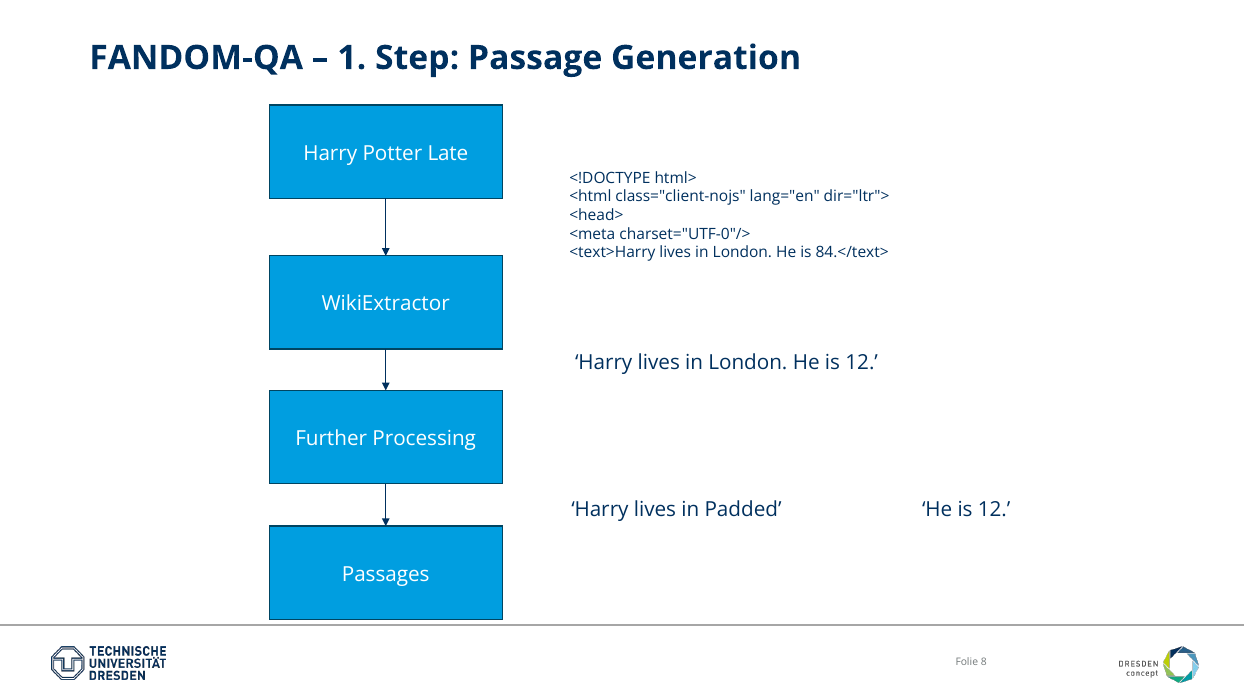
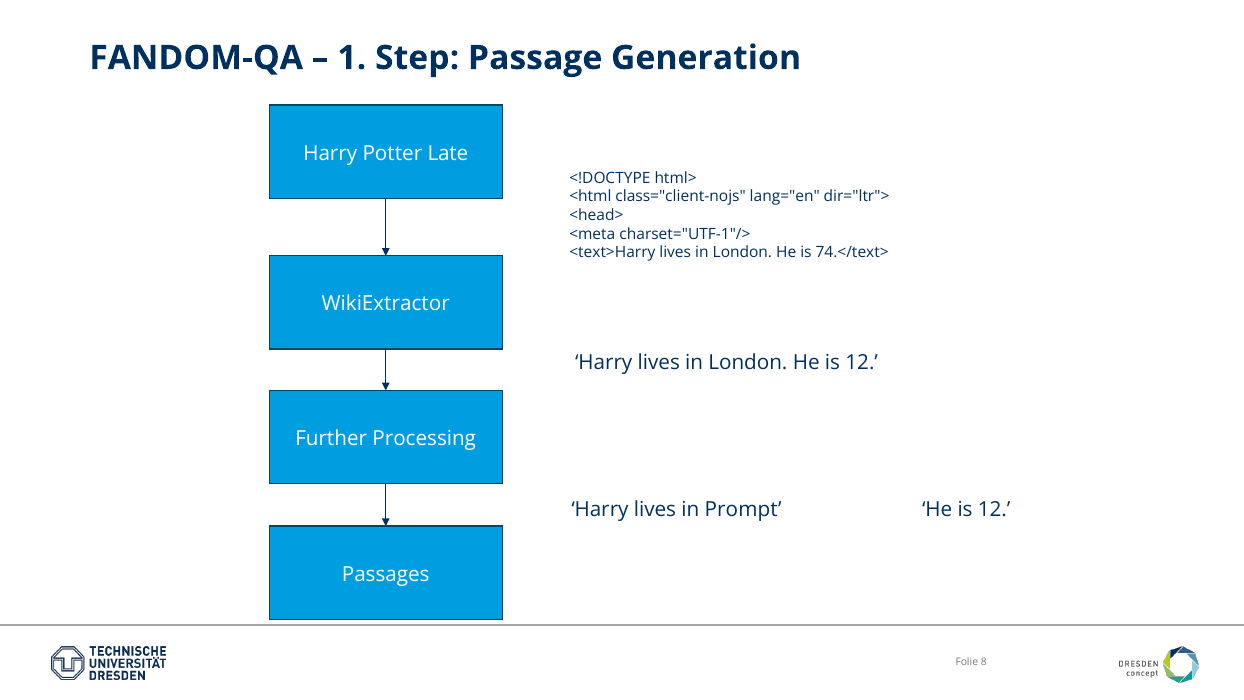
charset="UTF-0"/>: charset="UTF-0"/> -> charset="UTF-1"/>
84.</text>: 84.</text> -> 74.</text>
Padded: Padded -> Prompt
